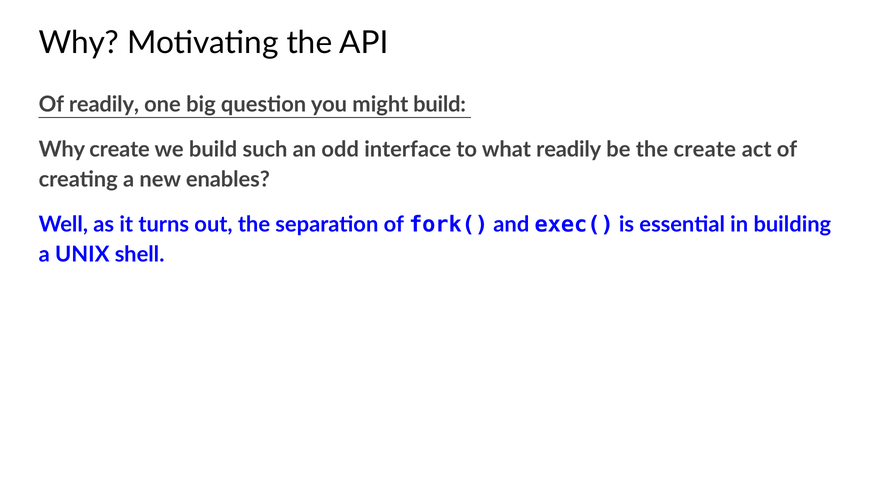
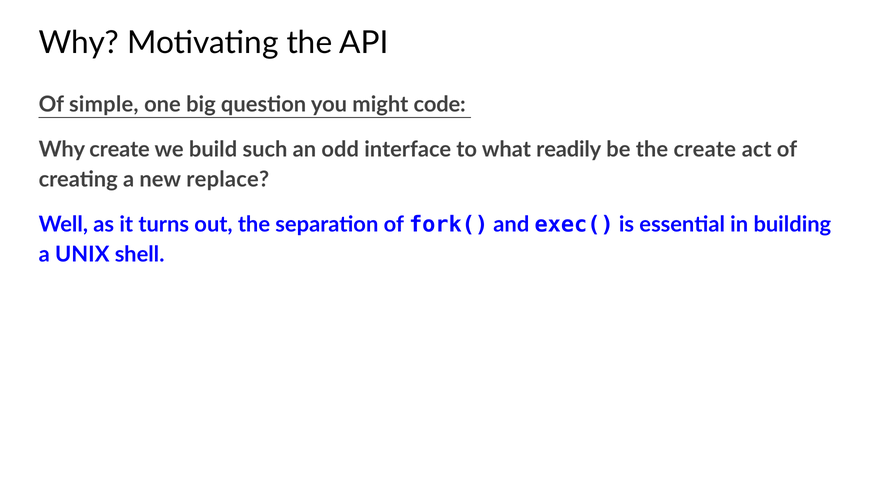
Of readily: readily -> simple
might build: build -> code
enables: enables -> replace
